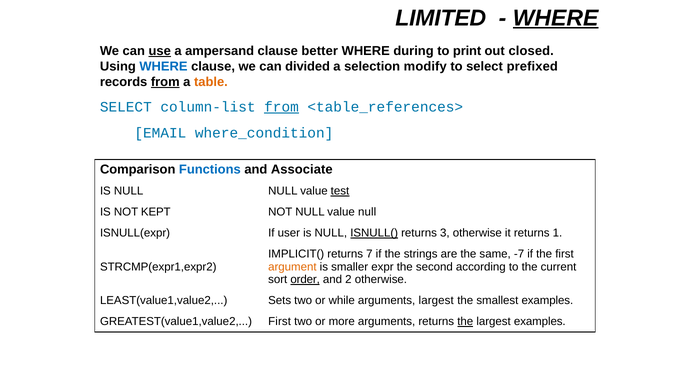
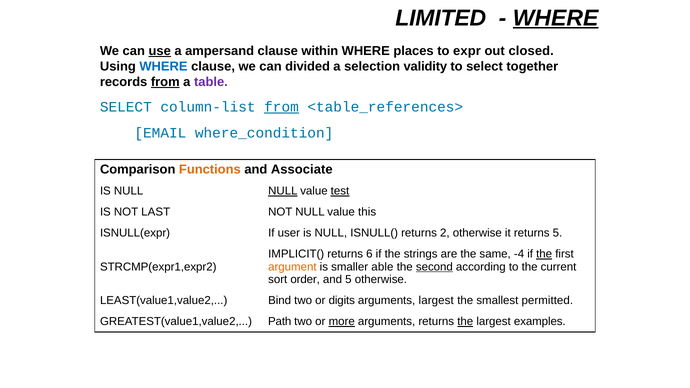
better: better -> within
during: during -> places
print: print -> expr
modify: modify -> validity
prefixed: prefixed -> together
table colour: orange -> purple
Functions colour: blue -> orange
NULL at (283, 191) underline: none -> present
KEPT: KEPT -> LAST
value null: null -> this
ISNULL( underline: present -> none
3: 3 -> 2
returns 1: 1 -> 5
7: 7 -> 6
-7: -7 -> -4
the at (544, 254) underline: none -> present
expr: expr -> able
second underline: none -> present
order underline: present -> none
and 2: 2 -> 5
Sets: Sets -> Bind
while: while -> digits
smallest examples: examples -> permitted
GREATEST(value1,value2 First: First -> Path
more underline: none -> present
